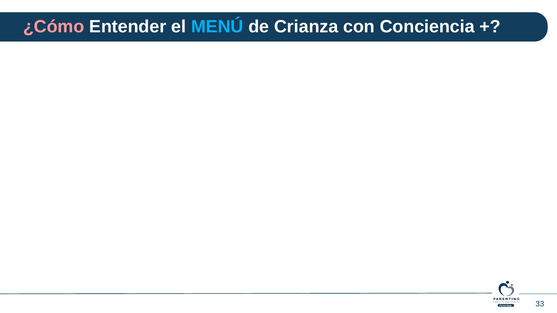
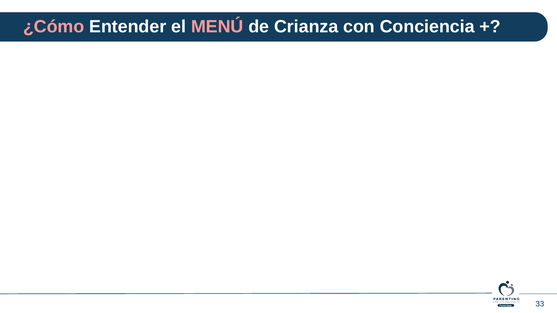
MENÚ colour: light blue -> pink
